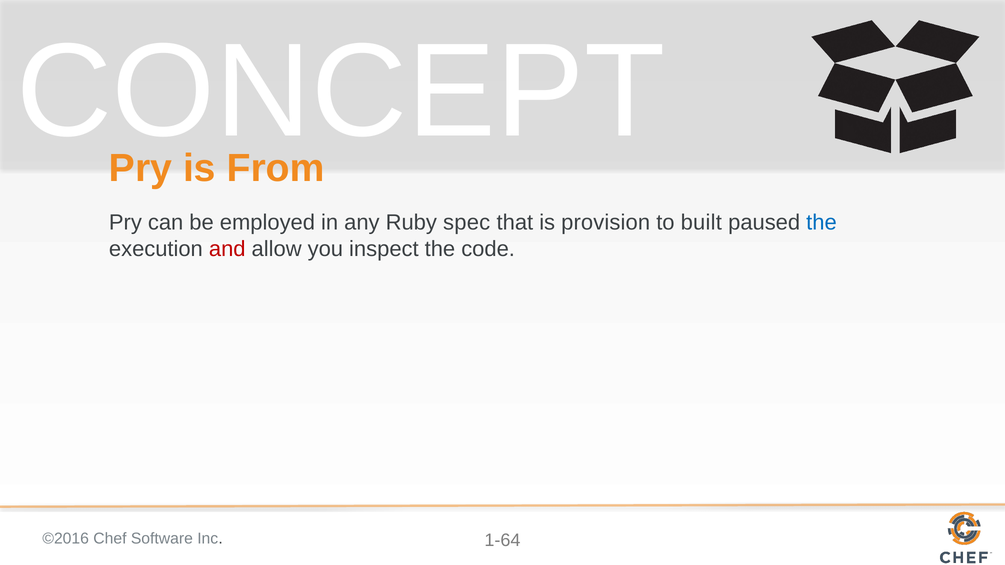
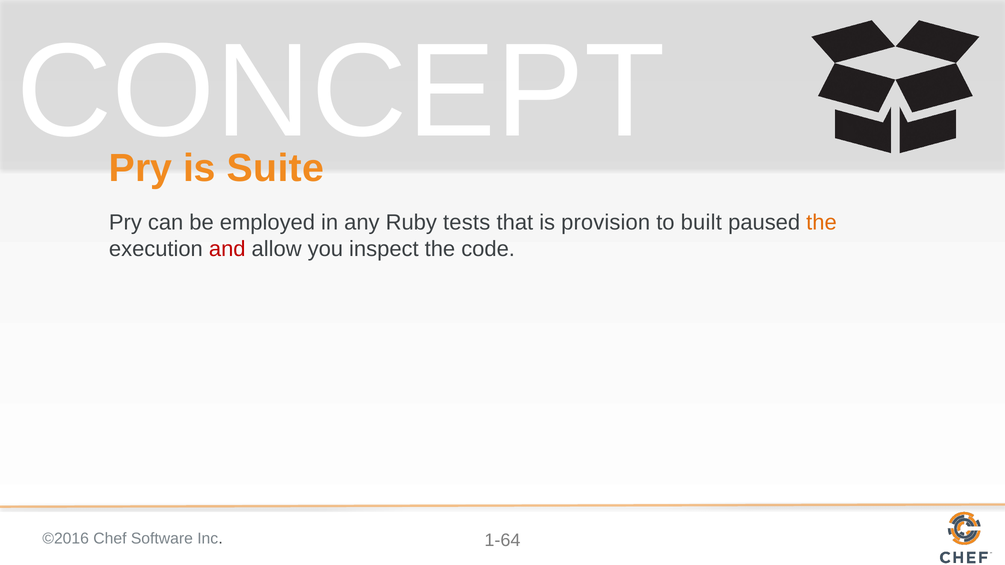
From: From -> Suite
spec: spec -> tests
the at (821, 223) colour: blue -> orange
